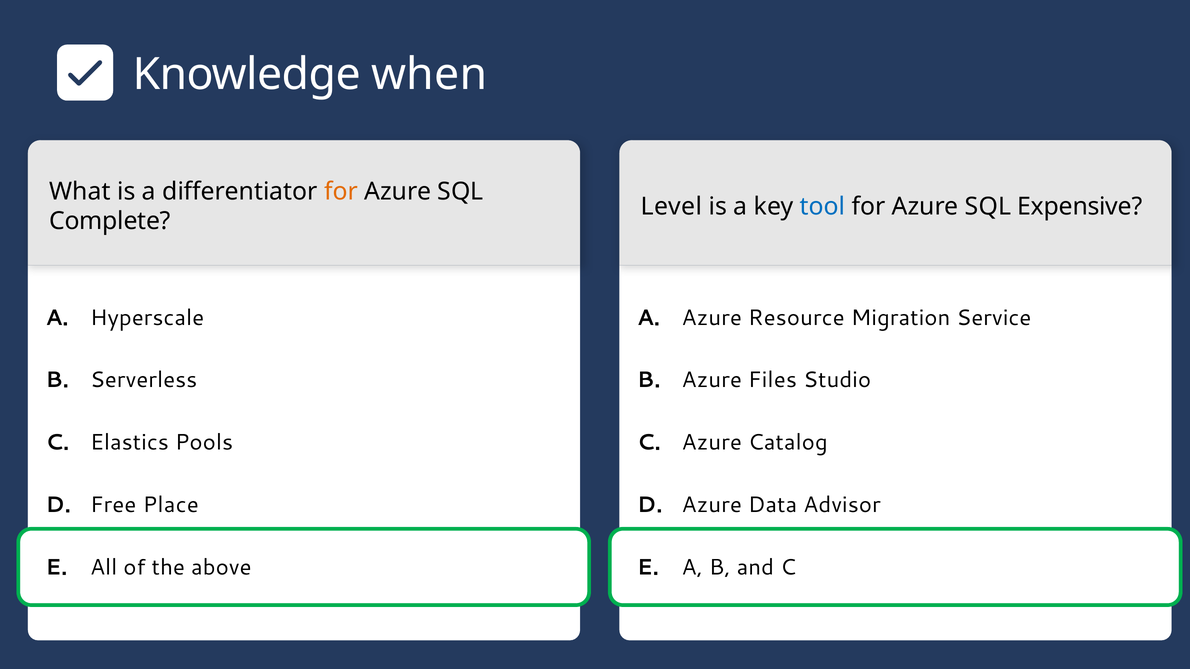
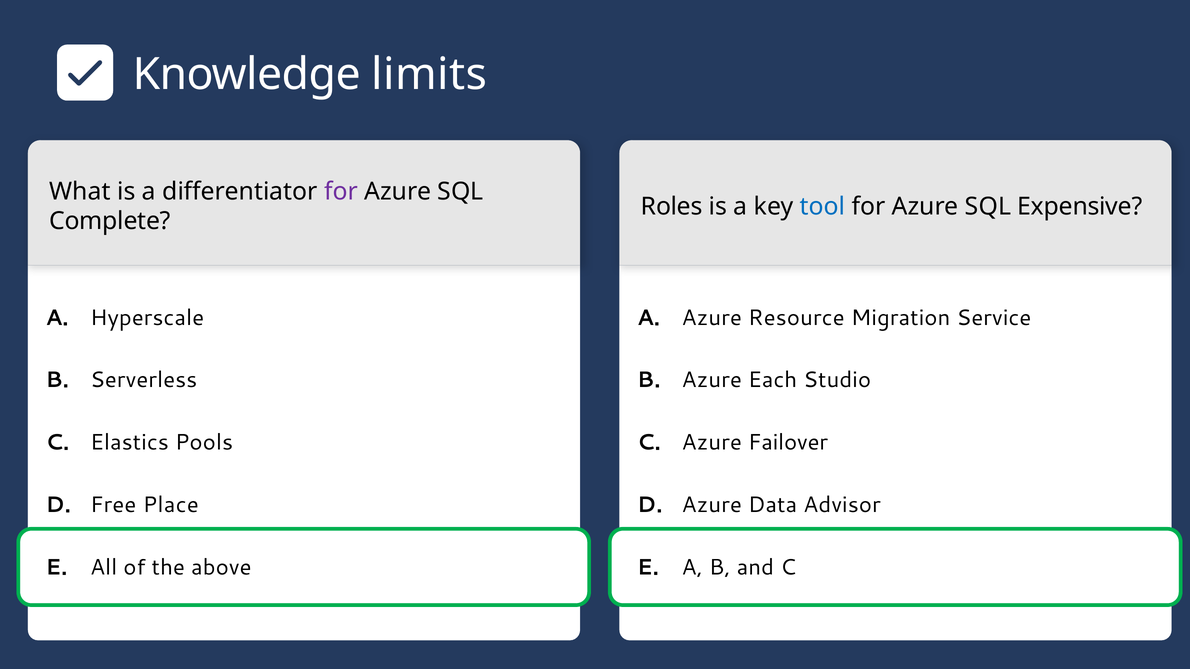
when: when -> limits
for at (341, 192) colour: orange -> purple
Level: Level -> Roles
Files: Files -> Each
Catalog: Catalog -> Failover
